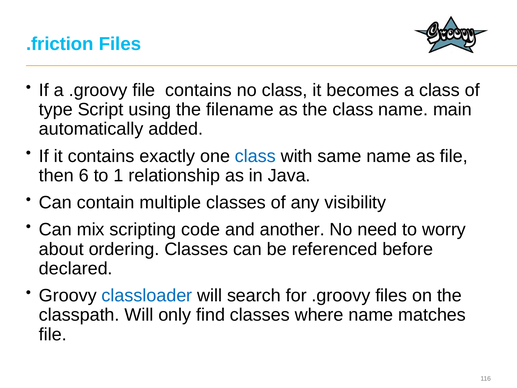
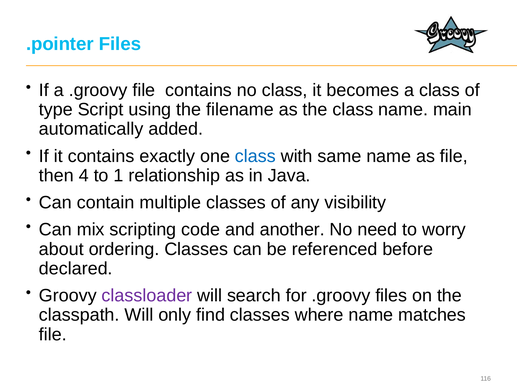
.friction: .friction -> .pointer
6: 6 -> 4
classloader colour: blue -> purple
